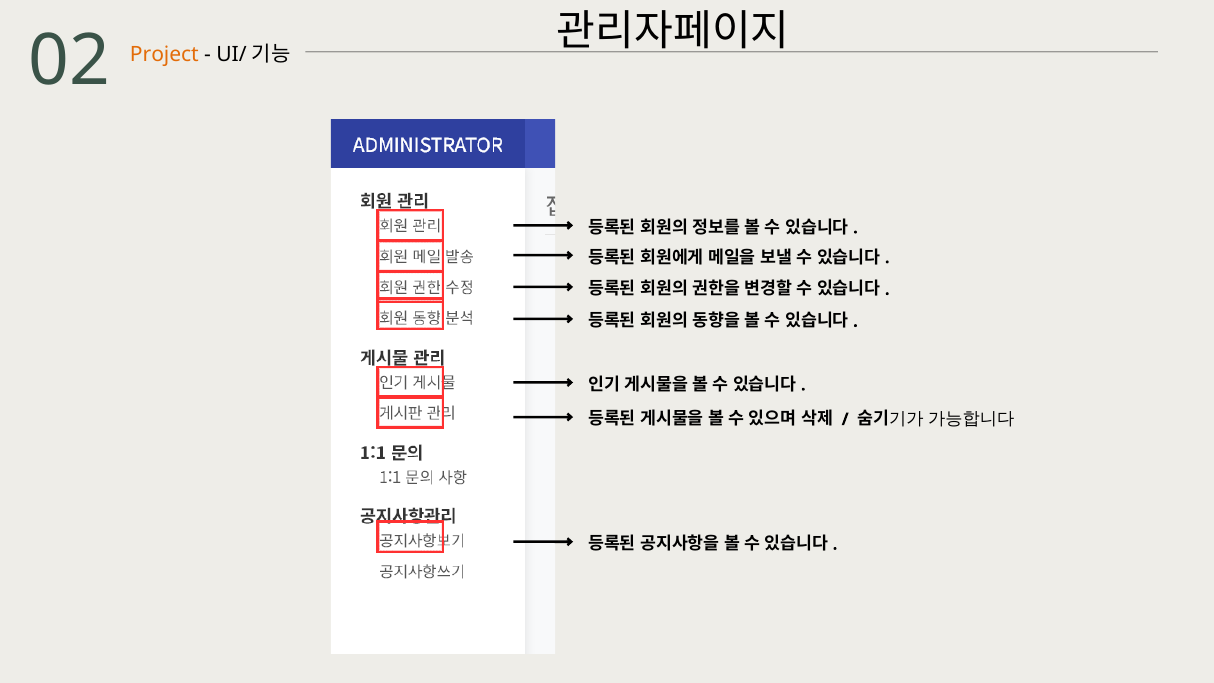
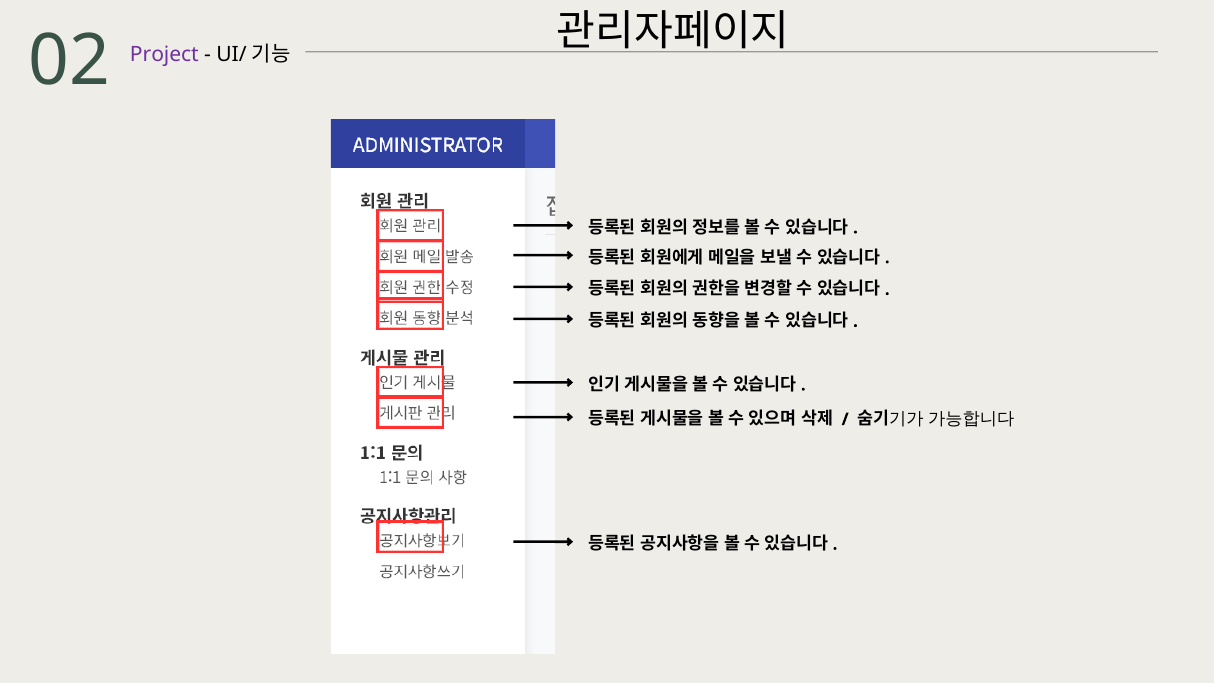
Project colour: orange -> purple
